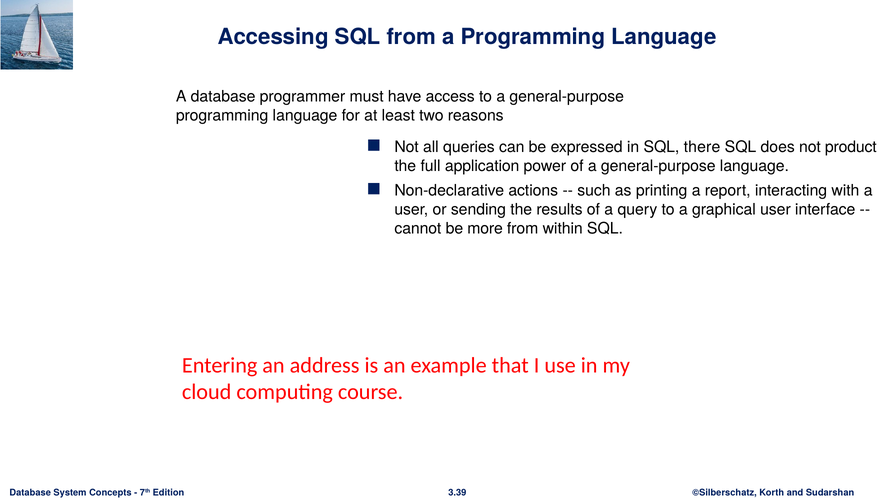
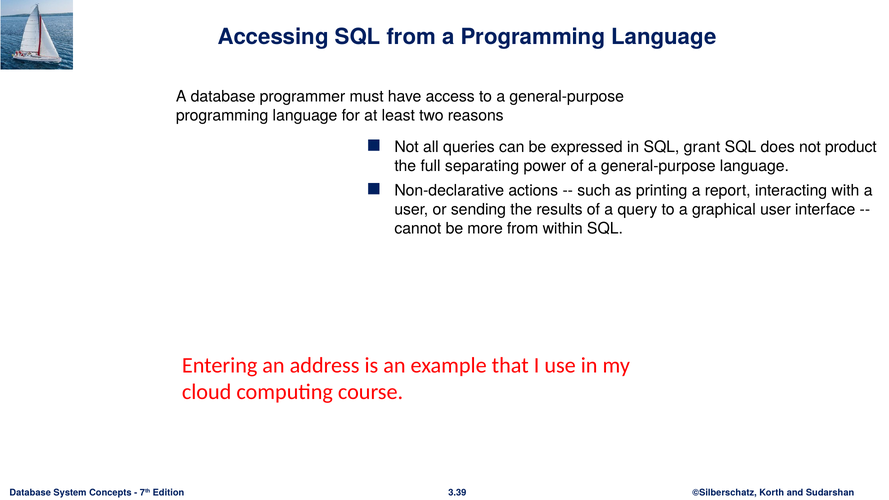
there: there -> grant
application: application -> separating
